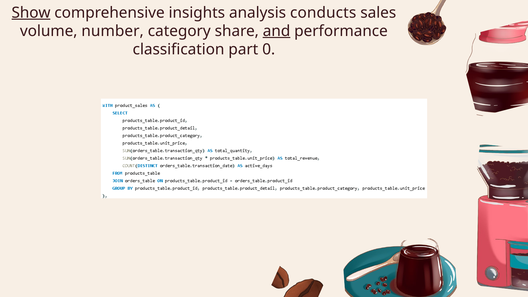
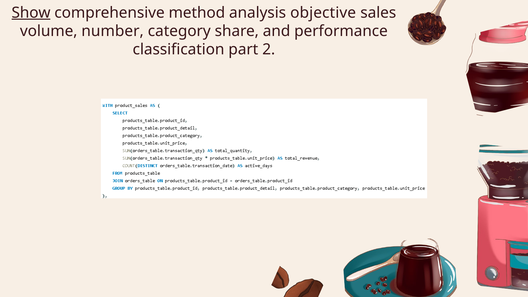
insights: insights -> method
conducts: conducts -> objective
and underline: present -> none
0: 0 -> 2
